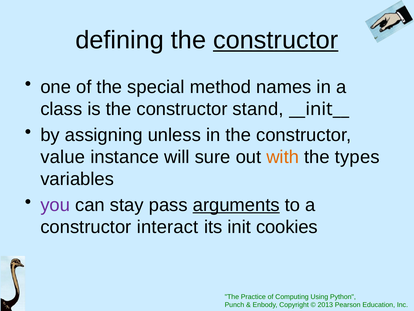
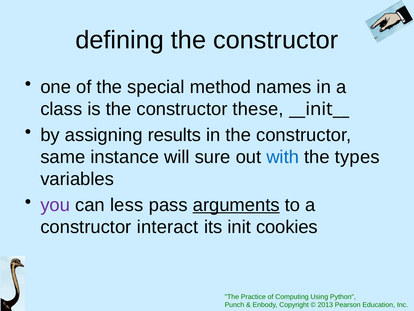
constructor at (276, 40) underline: present -> none
stand: stand -> these
unless: unless -> results
value: value -> same
with colour: orange -> blue
stay: stay -> less
